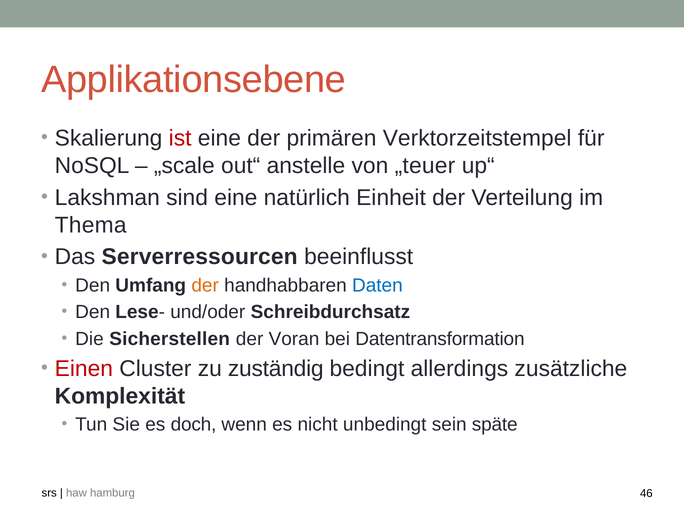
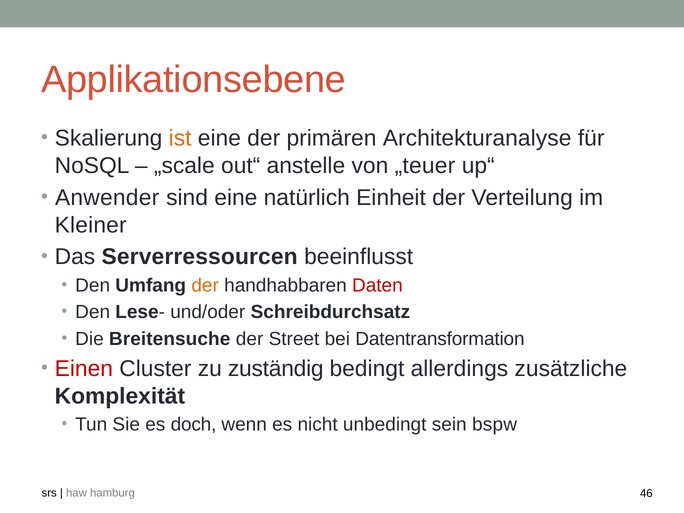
ist colour: red -> orange
Verktorzeitstempel: Verktorzeitstempel -> Architekturanalyse
Lakshman: Lakshman -> Anwender
Thema: Thema -> Kleiner
Daten colour: blue -> red
Sicherstellen: Sicherstellen -> Breitensuche
Voran: Voran -> Street
späte: späte -> bspw
